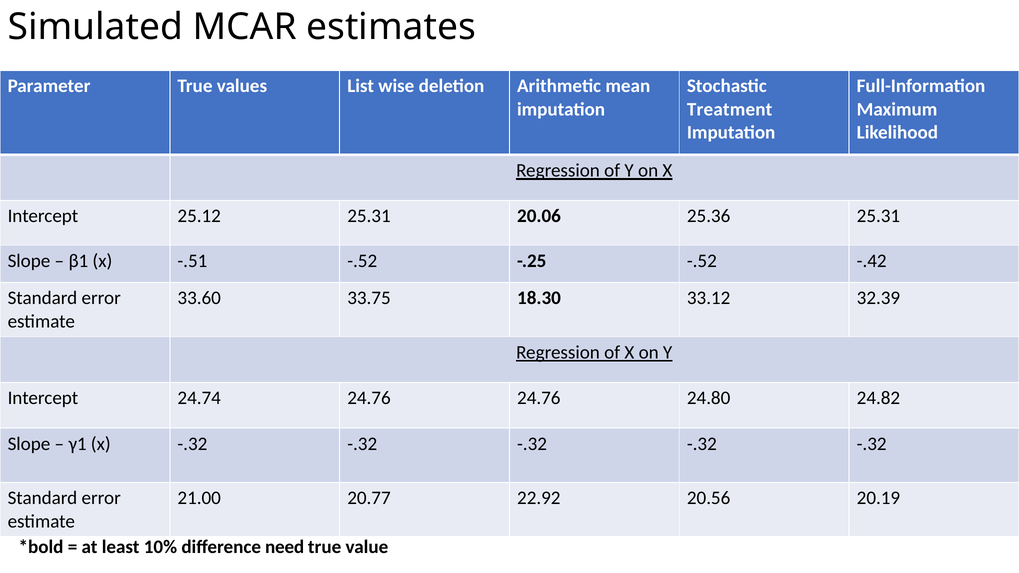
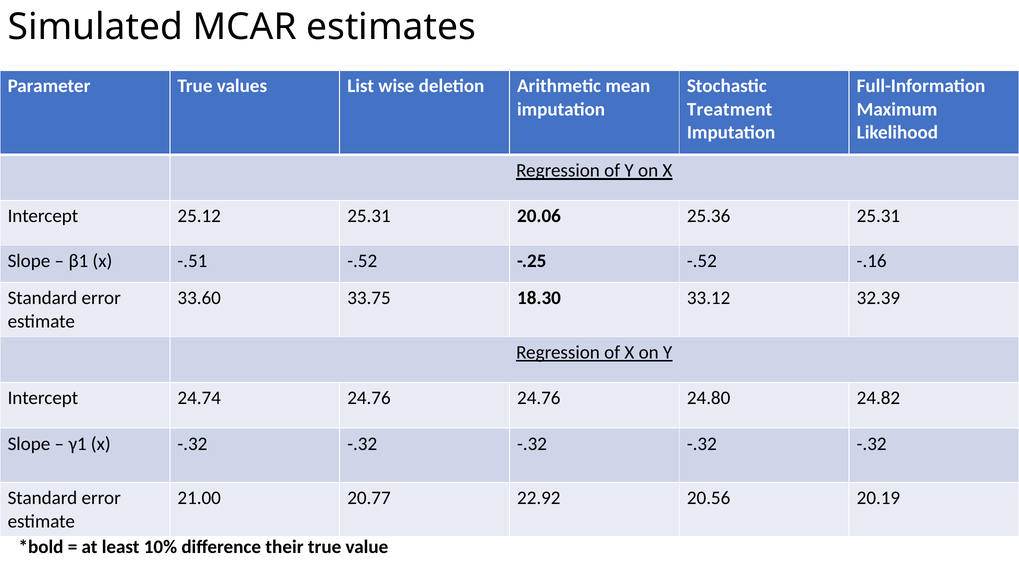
-.42: -.42 -> -.16
need: need -> their
